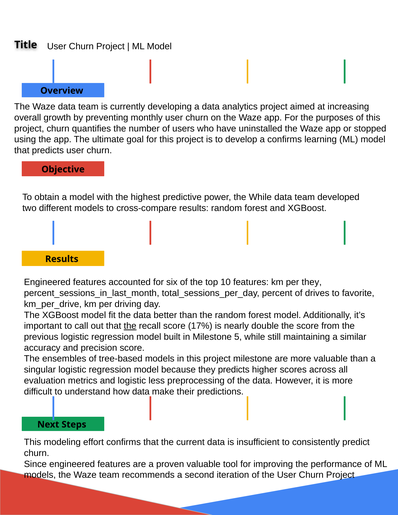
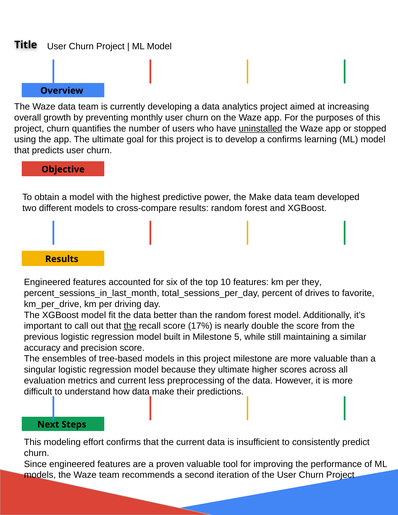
uninstalled underline: none -> present
the While: While -> Make
they predicts: predicts -> ultimate
and logistic: logistic -> current
